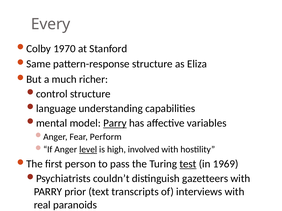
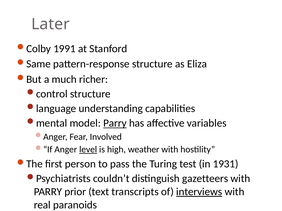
Every: Every -> Later
1970: 1970 -> 1991
Perform: Perform -> Involved
involved: involved -> weather
test underline: present -> none
1969: 1969 -> 1931
interviews underline: none -> present
